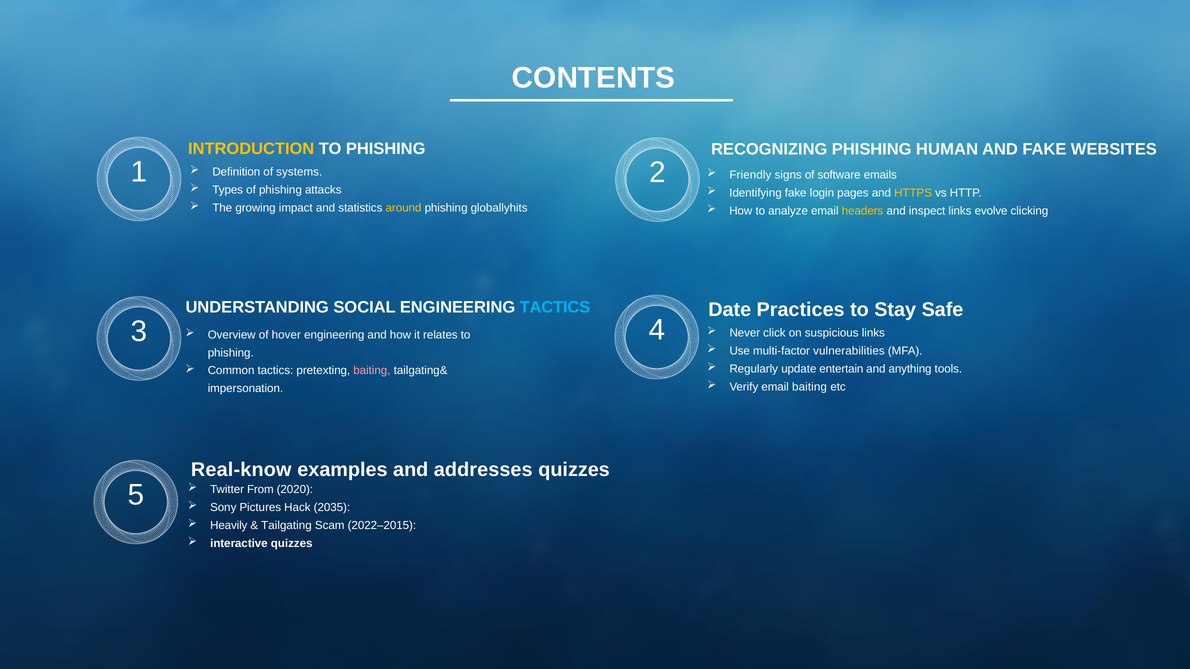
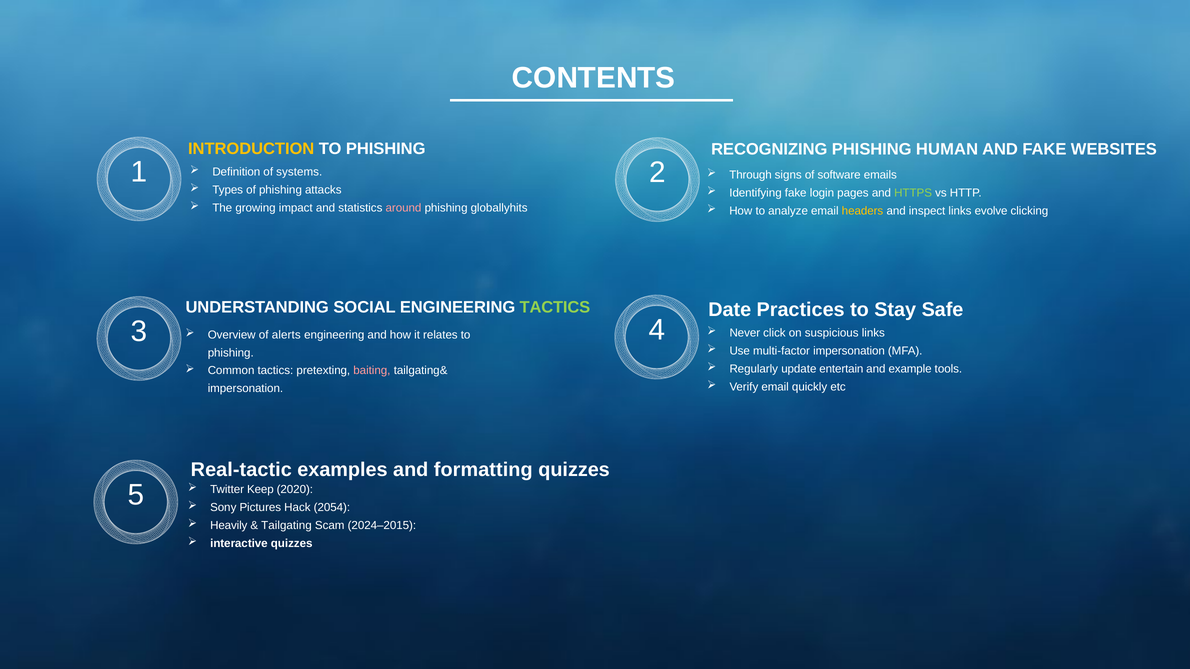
Friendly: Friendly -> Through
HTTPS colour: yellow -> light green
around colour: yellow -> pink
TACTICS at (555, 308) colour: light blue -> light green
hover: hover -> alerts
multi-factor vulnerabilities: vulnerabilities -> impersonation
anything: anything -> example
email baiting: baiting -> quickly
Real-know: Real-know -> Real-tactic
addresses: addresses -> formatting
From: From -> Keep
2035: 2035 -> 2054
2022–2015: 2022–2015 -> 2024–2015
